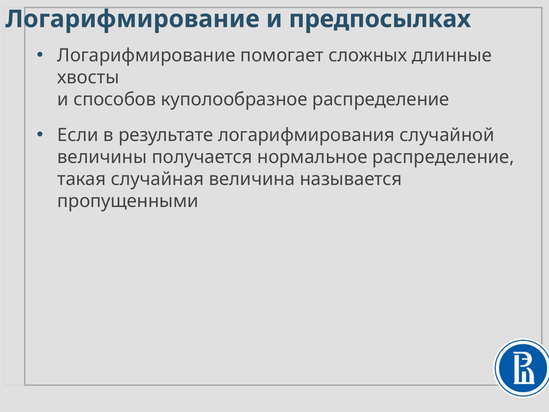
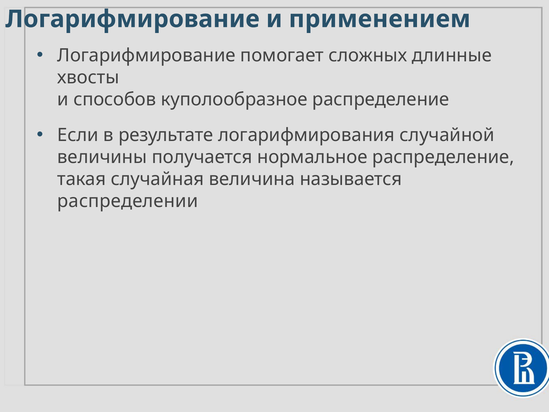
предпосылках: предпосылках -> применением
пропущенными: пропущенными -> распределении
